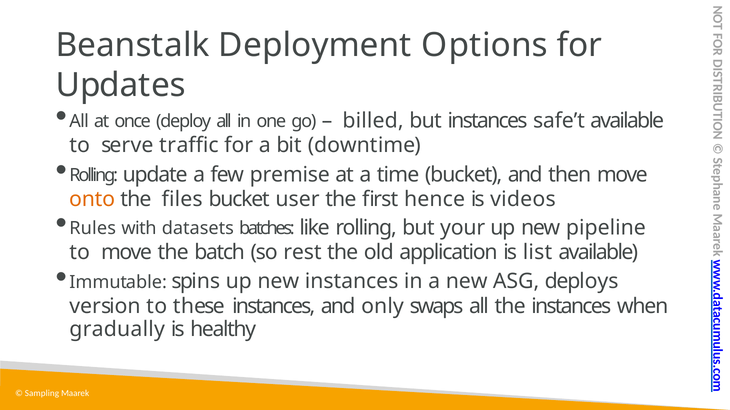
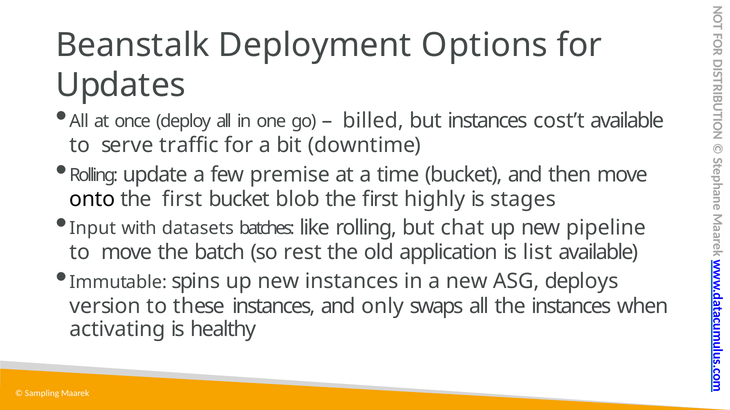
safe’t: safe’t -> cost’t
onto colour: orange -> black
files at (182, 200): files -> first
user: user -> blob
hence: hence -> highly
videos: videos -> stages
Rules: Rules -> Input
your: your -> chat
gradually: gradually -> activating
